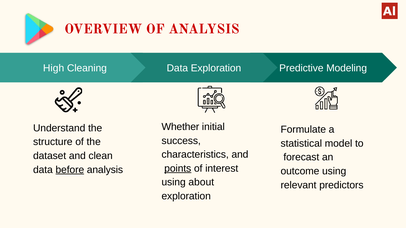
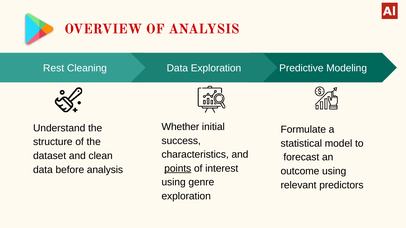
High: High -> Rest
before underline: present -> none
about: about -> genre
